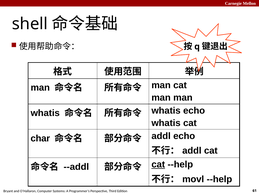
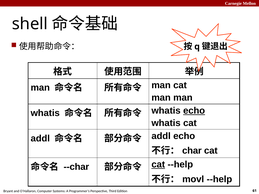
echo at (194, 111) underline: none -> present
char at (40, 139): char -> addl
addl at (192, 151): addl -> char
--addl: --addl -> --char
